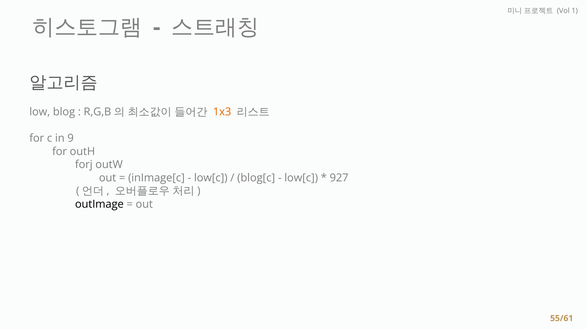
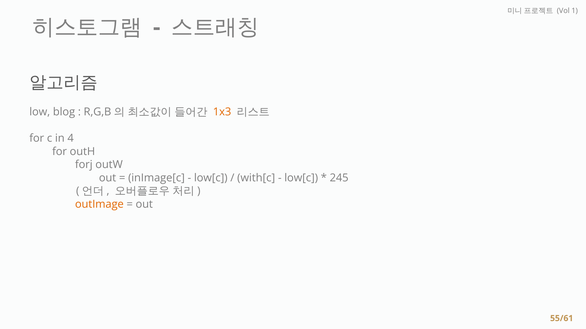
9: 9 -> 4
blog[c: blog[c -> with[c
927: 927 -> 245
outImage colour: black -> orange
